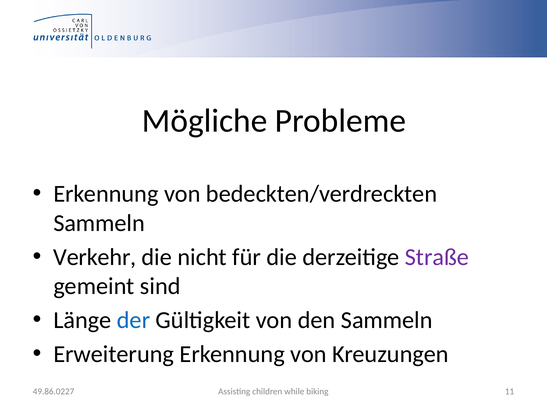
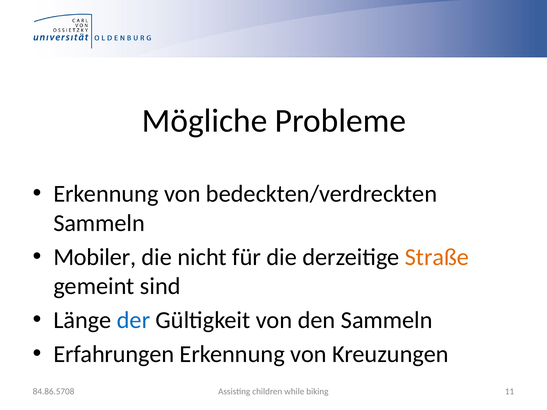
Verkehr: Verkehr -> Mobiler
Straße colour: purple -> orange
Erweiterung: Erweiterung -> Erfahrungen
49.86.0227: 49.86.0227 -> 84.86.5708
